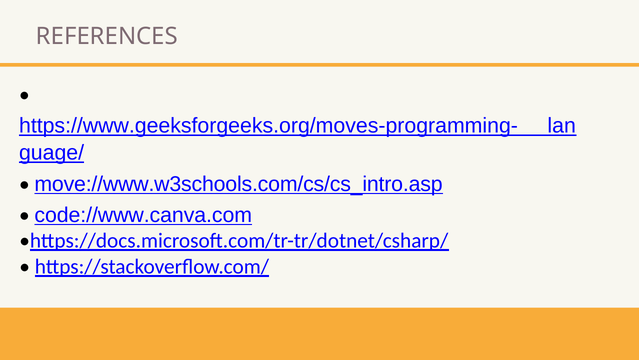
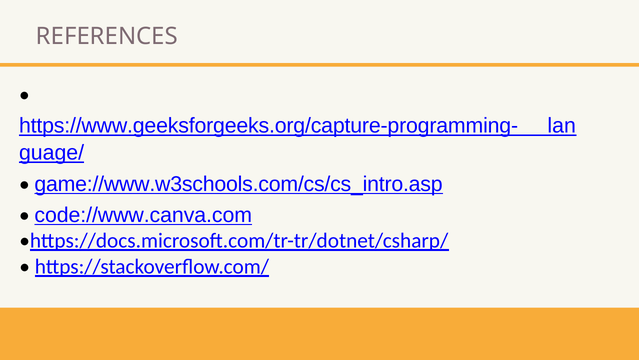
https://www.geeksforgeeks.org/moves-programming-: https://www.geeksforgeeks.org/moves-programming- -> https://www.geeksforgeeks.org/capture-programming-
move://www.w3schools.com/cs/cs_intro.asp: move://www.w3schools.com/cs/cs_intro.asp -> game://www.w3schools.com/cs/cs_intro.asp
